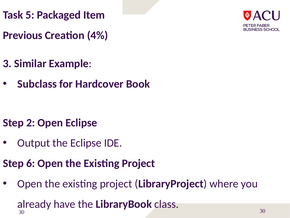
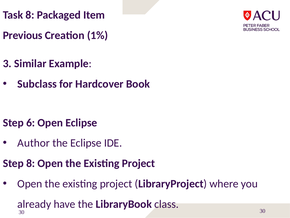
Task 5: 5 -> 8
4%: 4% -> 1%
2: 2 -> 6
Output: Output -> Author
Step 6: 6 -> 8
